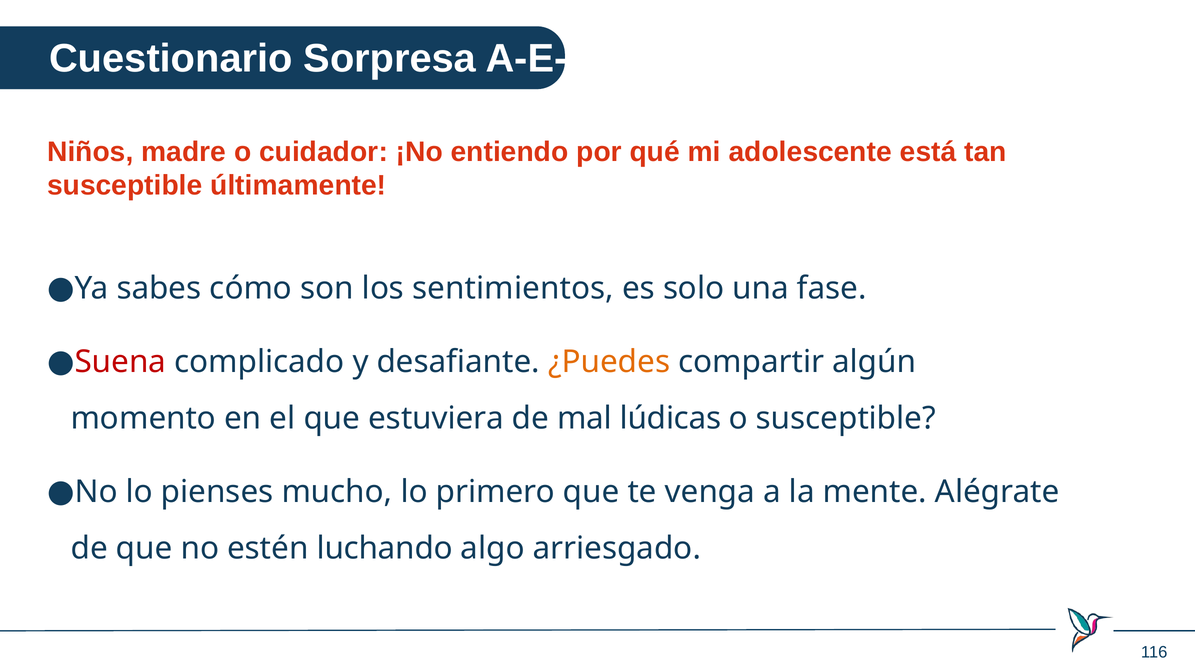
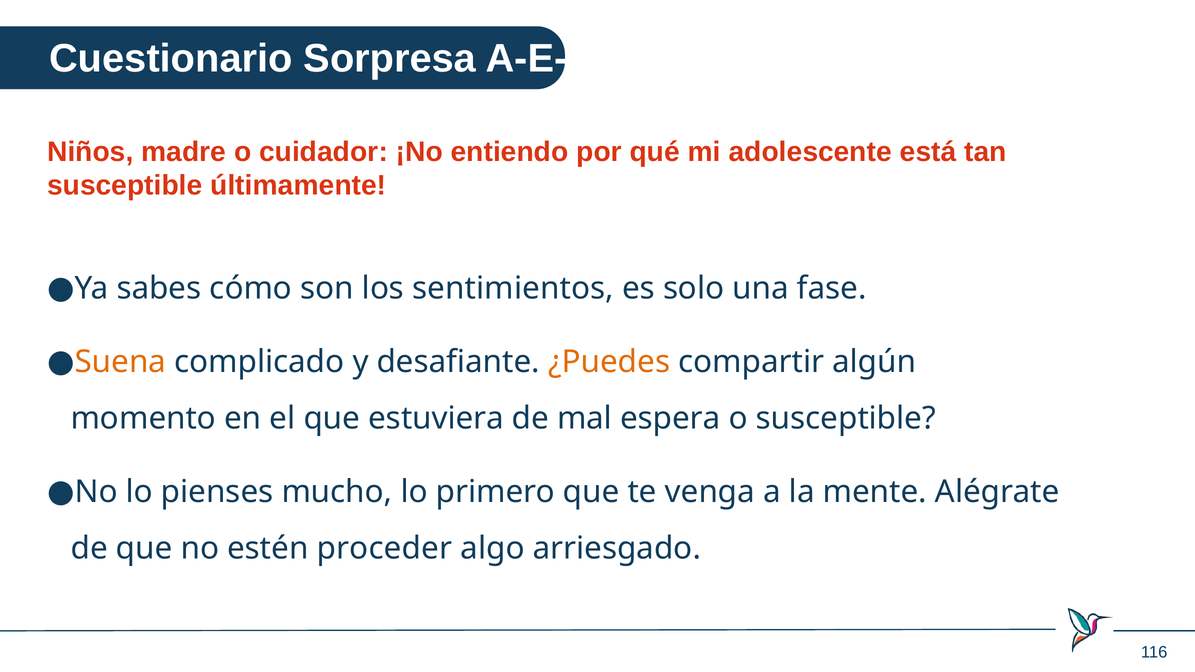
Suena colour: red -> orange
lúdicas: lúdicas -> espera
luchando: luchando -> proceder
